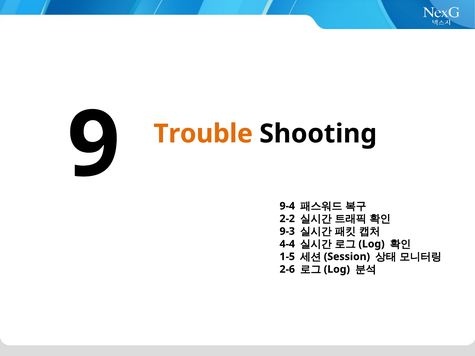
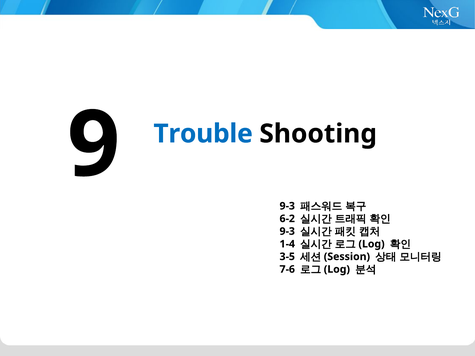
Trouble colour: orange -> blue
9-4 at (287, 206): 9-4 -> 9-3
2-2: 2-2 -> 6-2
4-4: 4-4 -> 1-4
1-5: 1-5 -> 3-5
2-6: 2-6 -> 7-6
